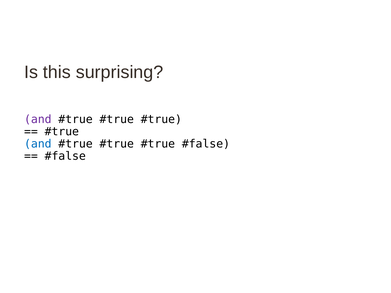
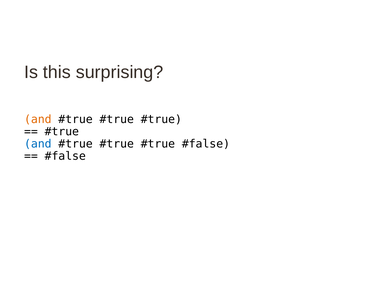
and at (38, 119) colour: purple -> orange
